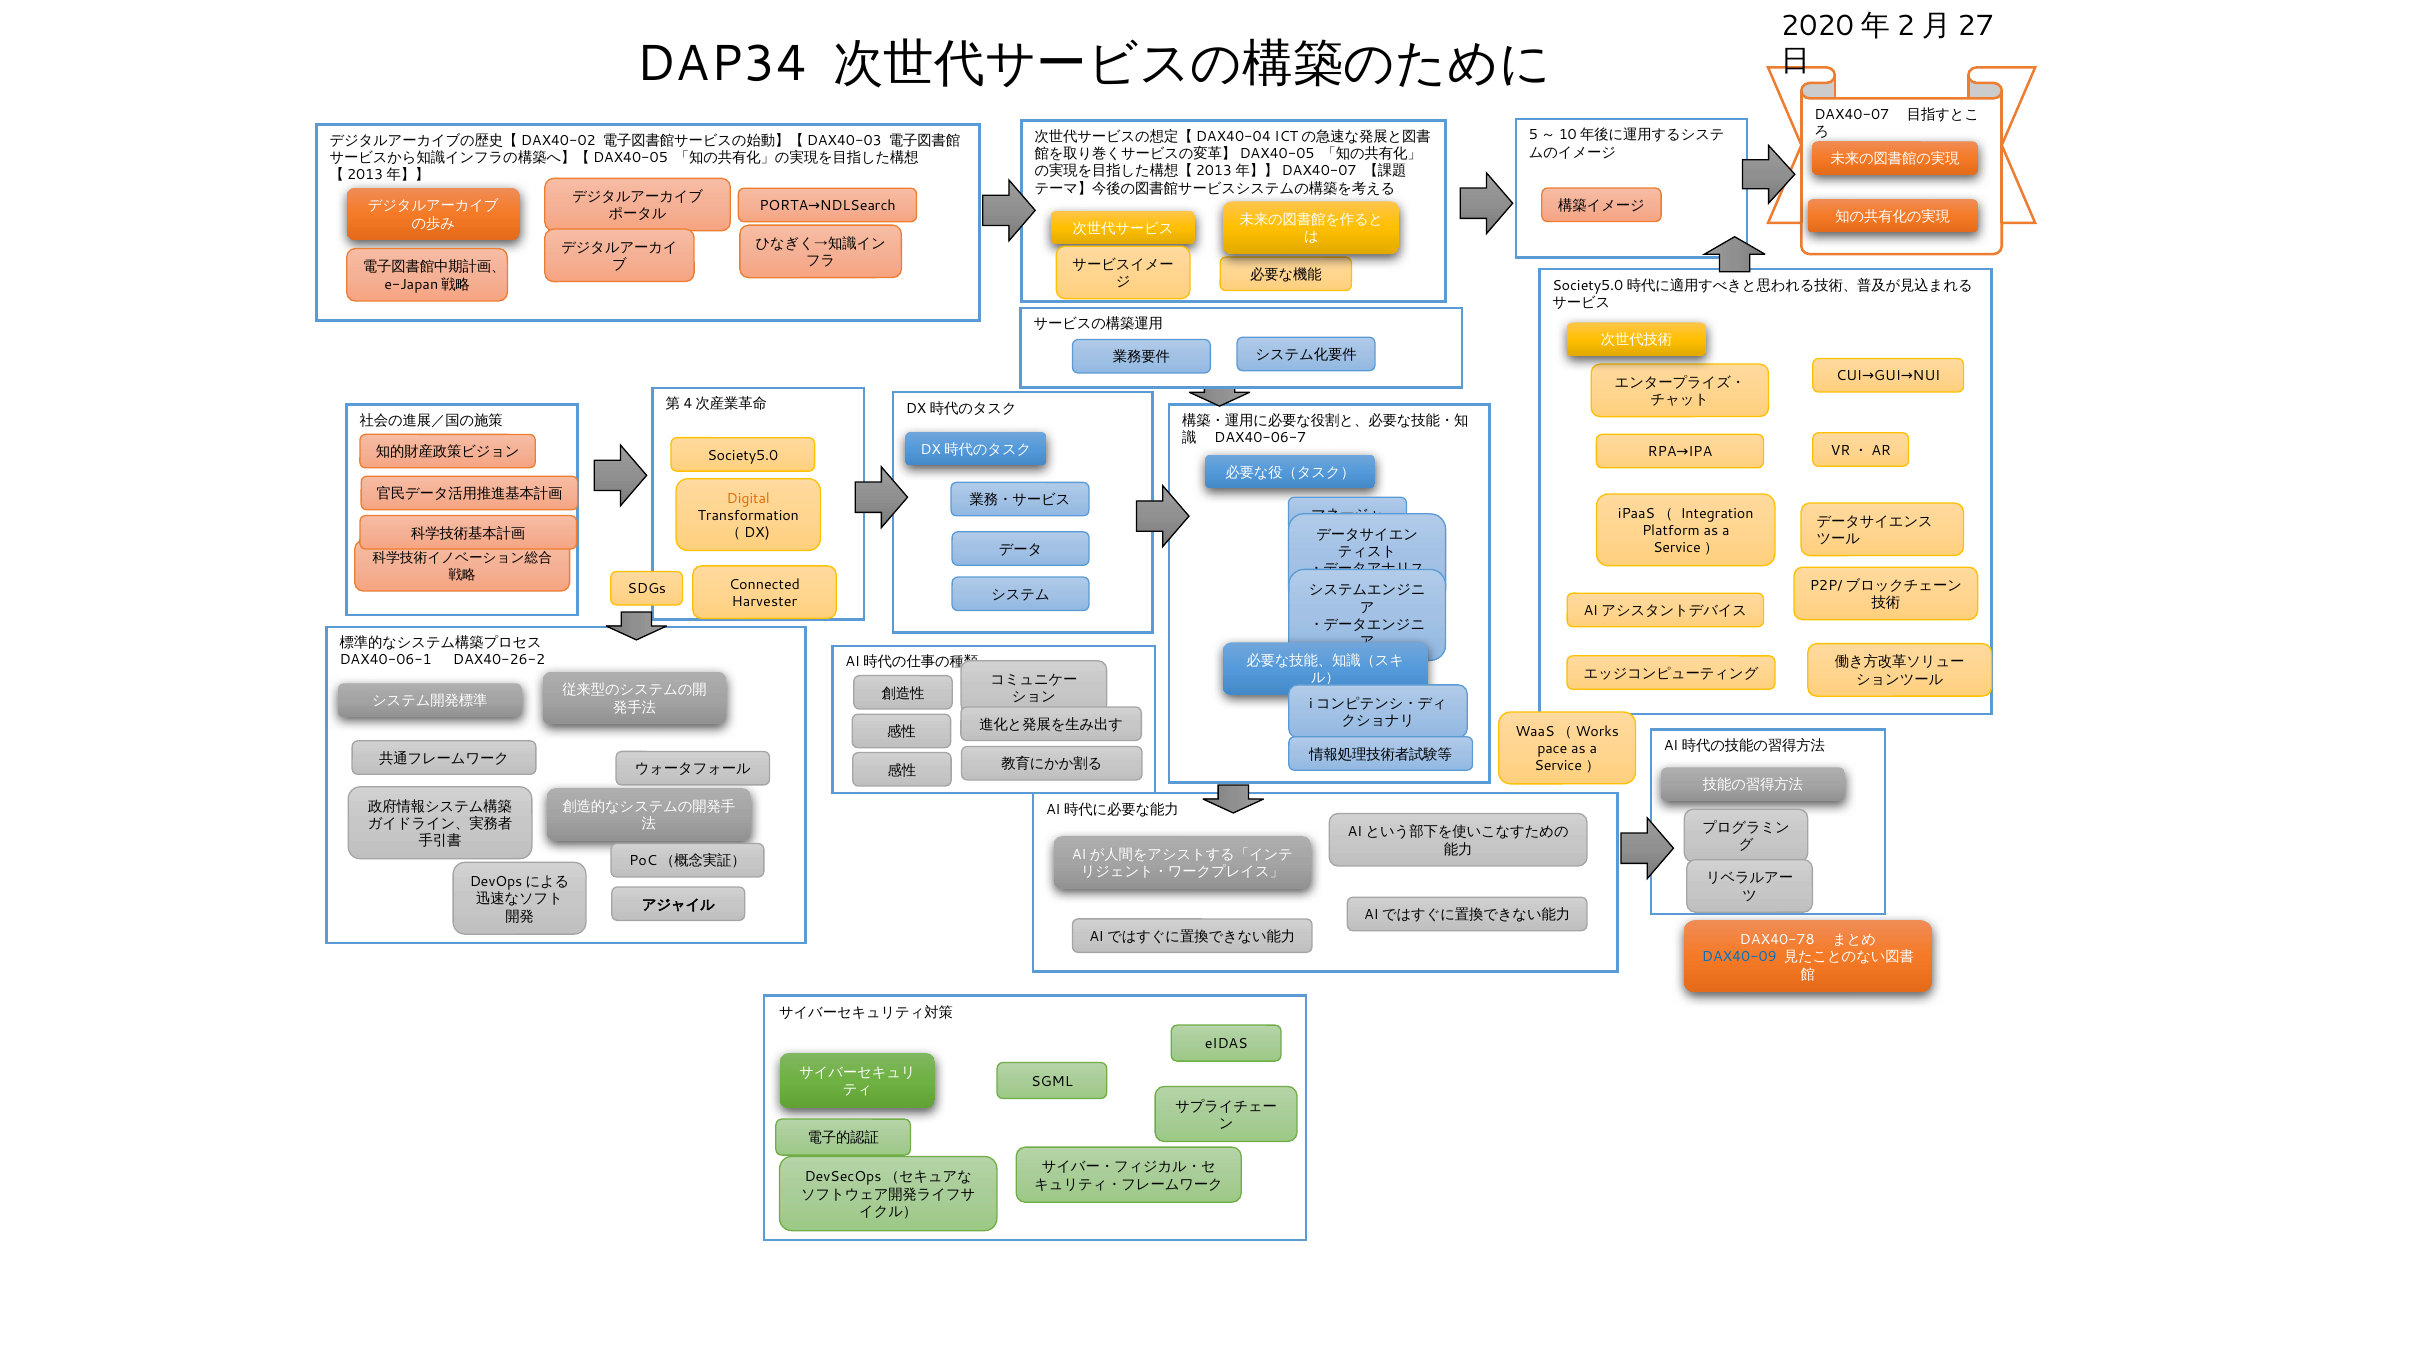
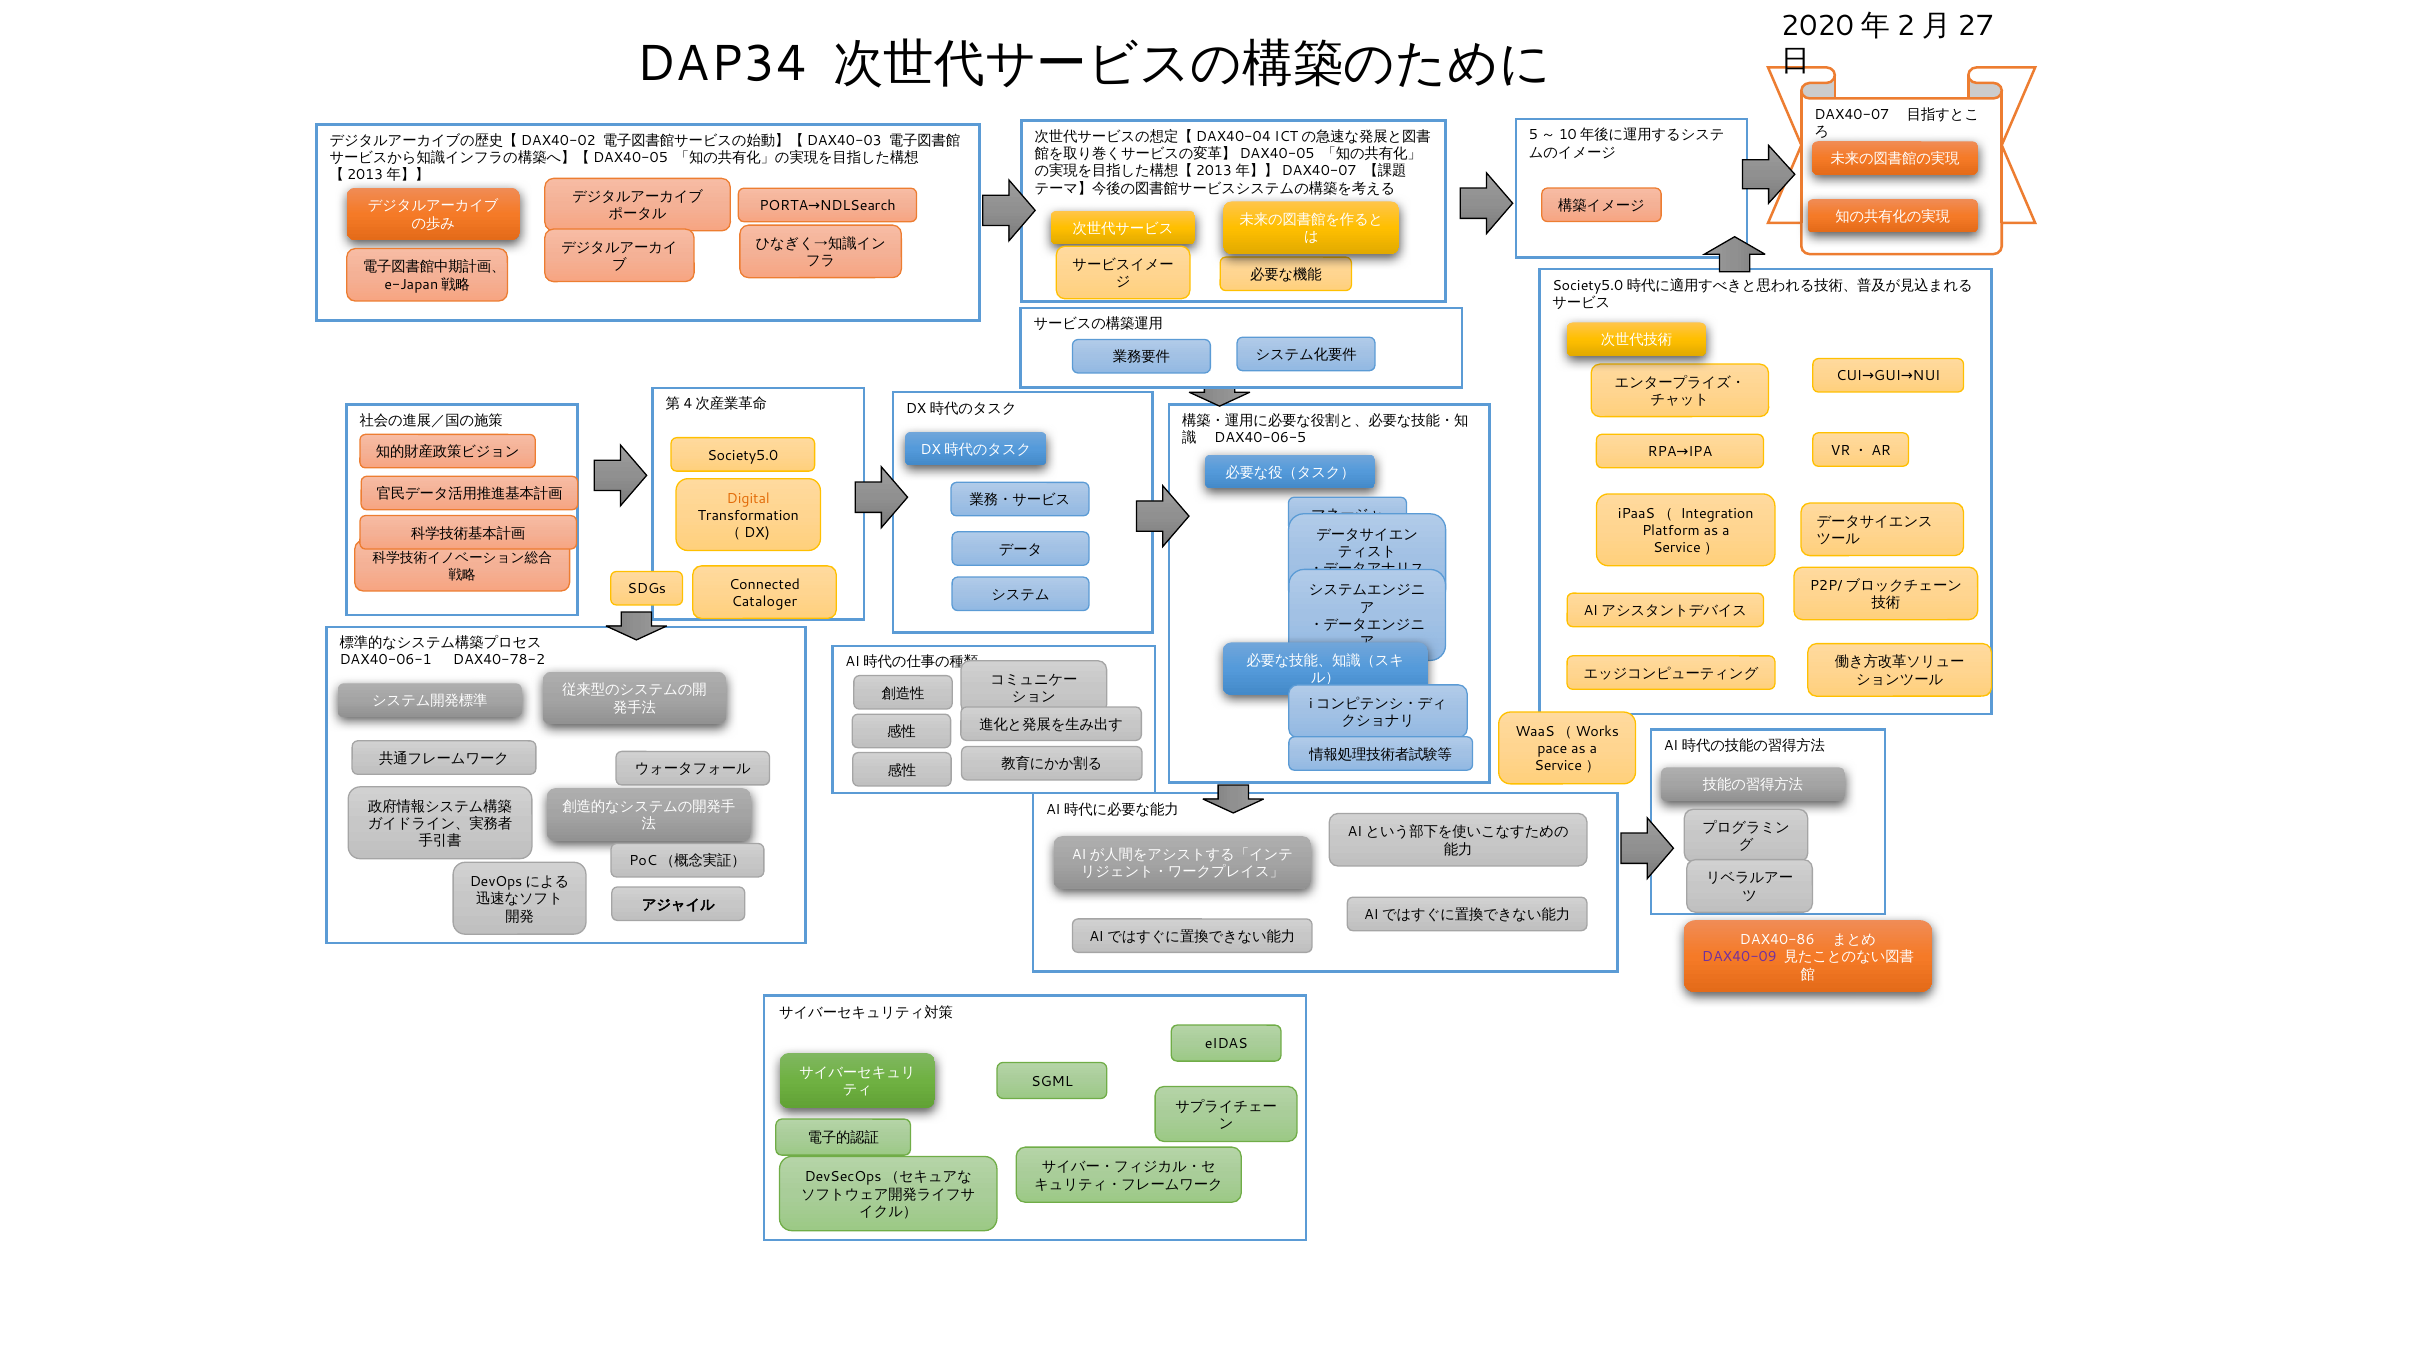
DAX40-06-7: DAX40-06-7 -> DAX40-06-5
Harvester: Harvester -> Cataloger
DAX40-26-2: DAX40-26-2 -> DAX40-78-2
DAX40-78: DAX40-78 -> DAX40-86
DAX40-09 colour: blue -> purple
